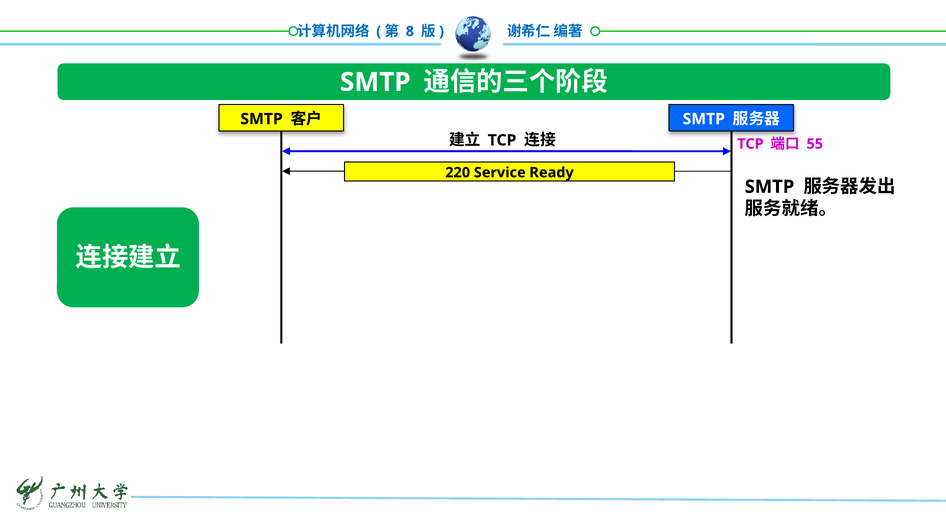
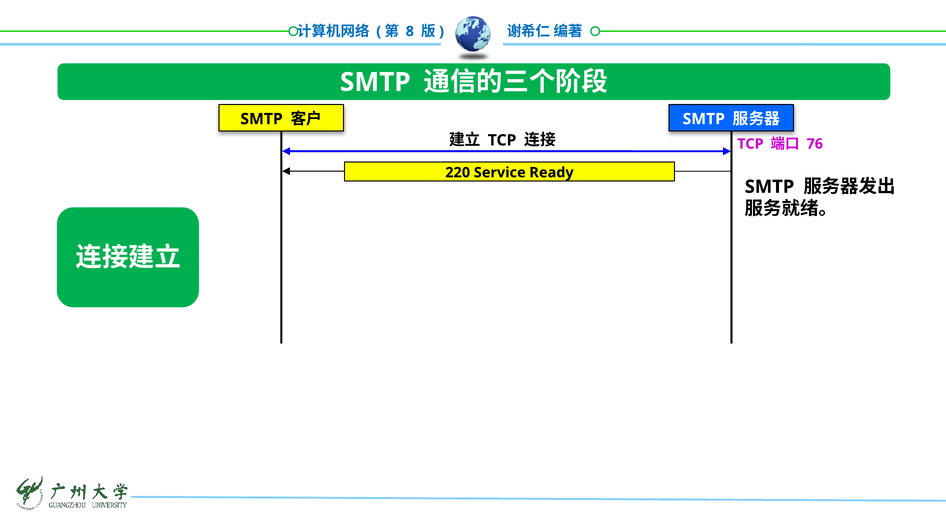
55: 55 -> 76
